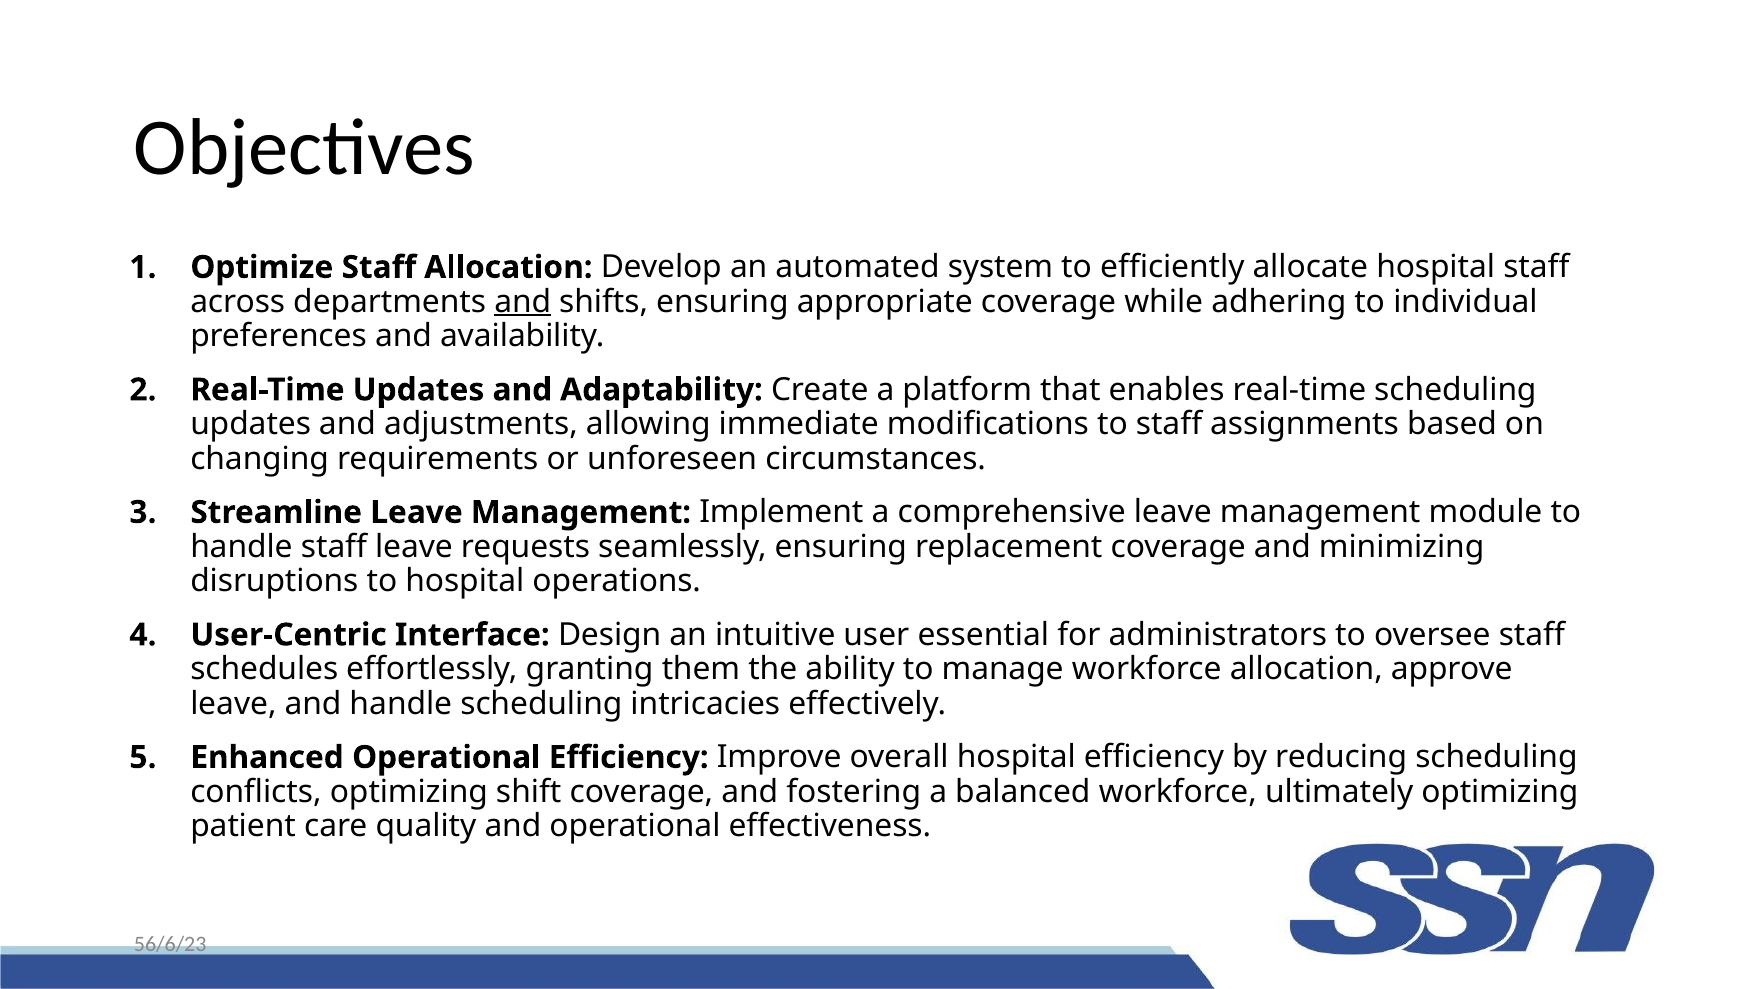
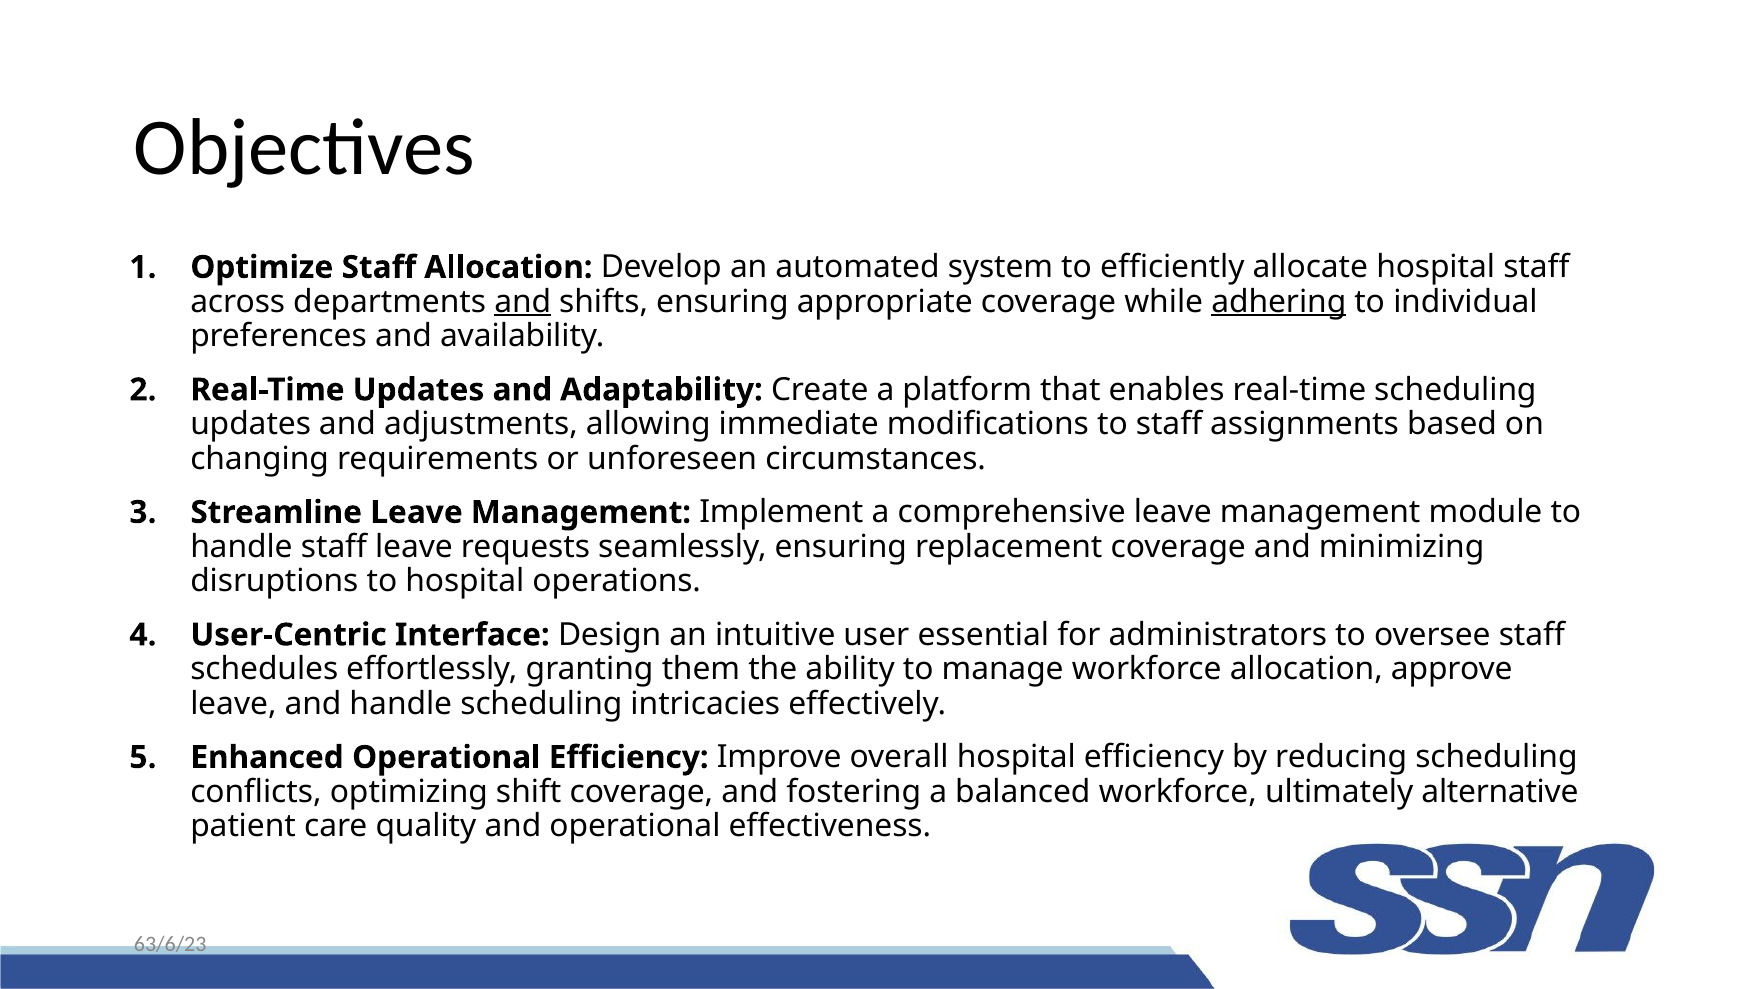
adhering underline: none -> present
ultimately optimizing: optimizing -> alternative
56/6/23: 56/6/23 -> 63/6/23
